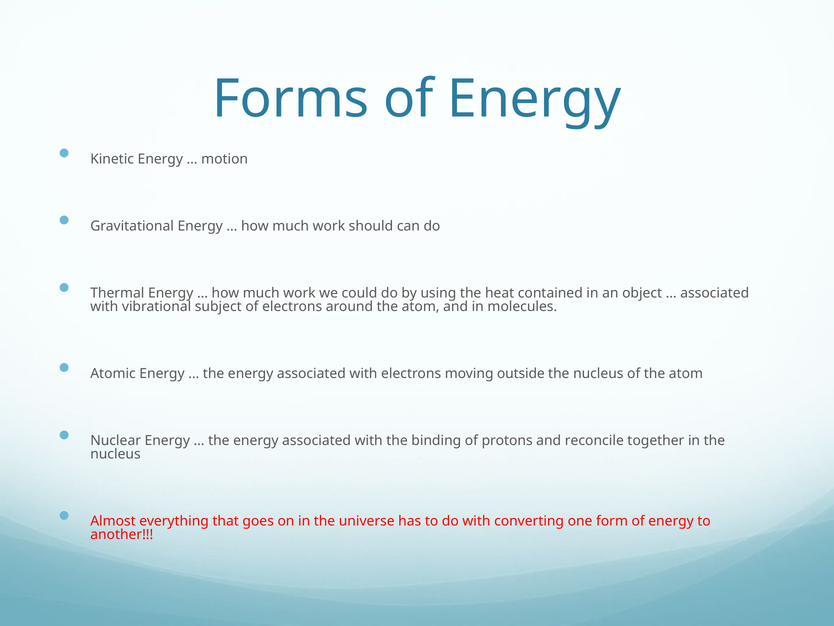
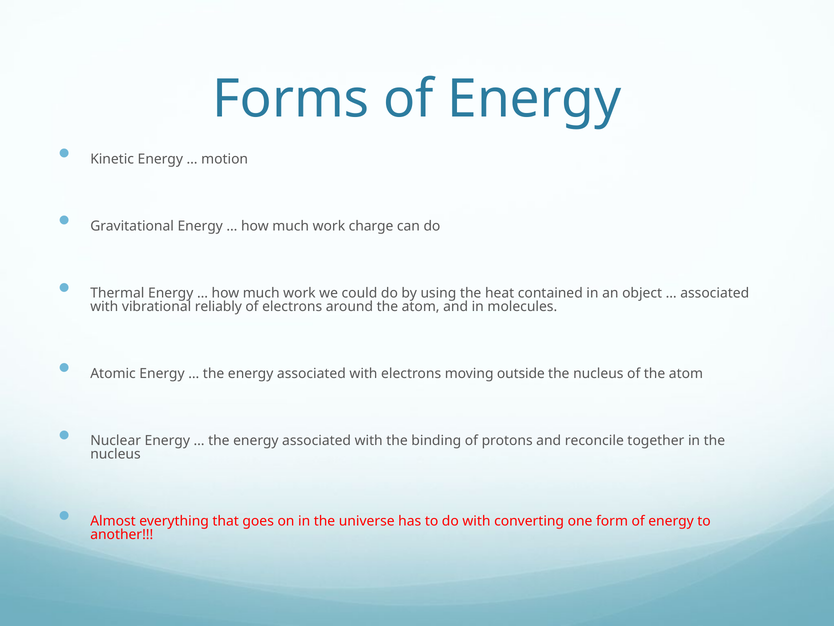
should: should -> charge
subject: subject -> reliably
